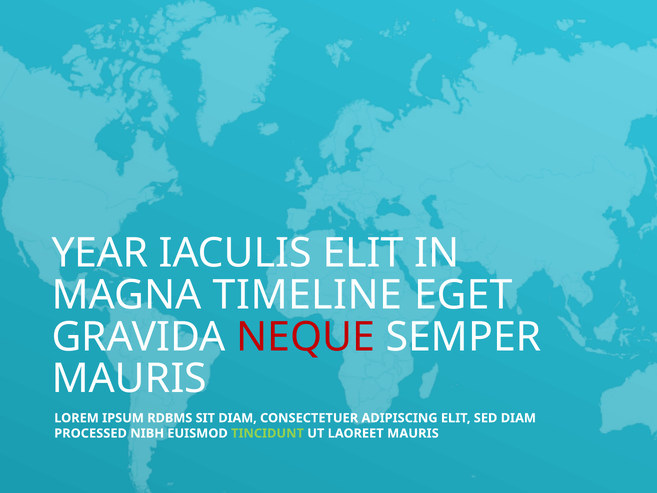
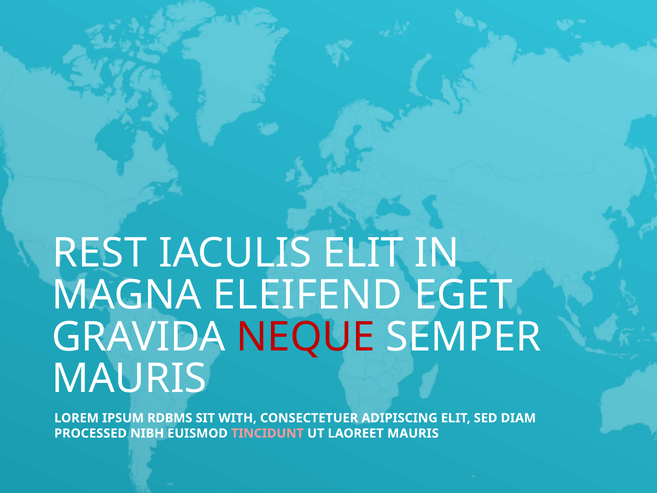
YEAR: YEAR -> REST
TIMELINE: TIMELINE -> ELEIFEND
SIT DIAM: DIAM -> WITH
TINCIDUNT colour: light green -> pink
